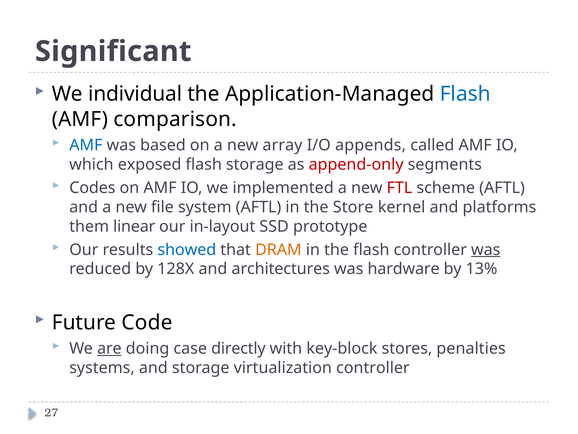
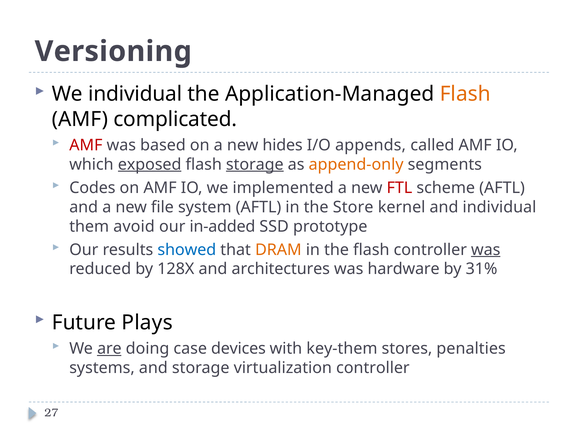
Significant: Significant -> Versioning
Flash at (465, 94) colour: blue -> orange
comparison: comparison -> complicated
AMF at (86, 145) colour: blue -> red
array: array -> hides
exposed underline: none -> present
storage at (255, 164) underline: none -> present
append-only colour: red -> orange
and platforms: platforms -> individual
linear: linear -> avoid
in-layout: in-layout -> in-added
13%: 13% -> 31%
Code: Code -> Plays
directly: directly -> devices
key-block: key-block -> key-them
